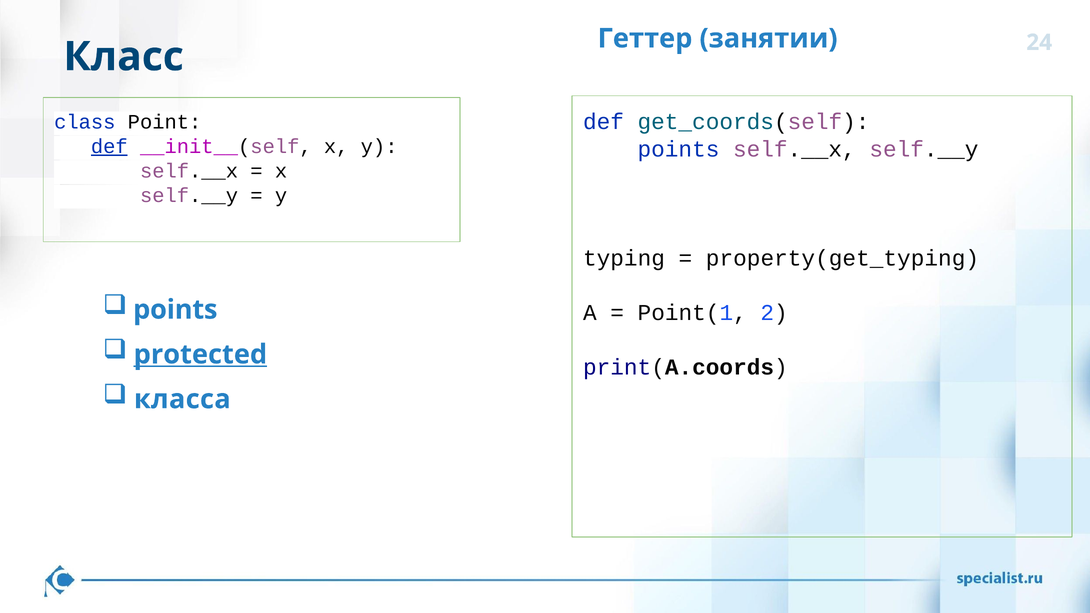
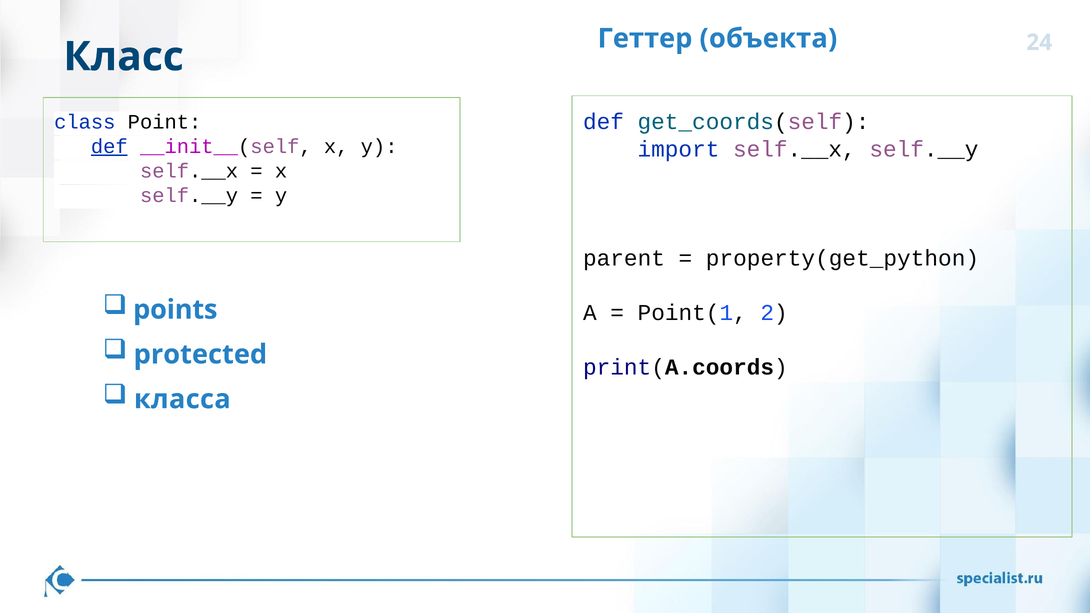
занятии: занятии -> объекта
points at (678, 149): points -> import
typing: typing -> parent
property(get_typing: property(get_typing -> property(get_python
protected underline: present -> none
